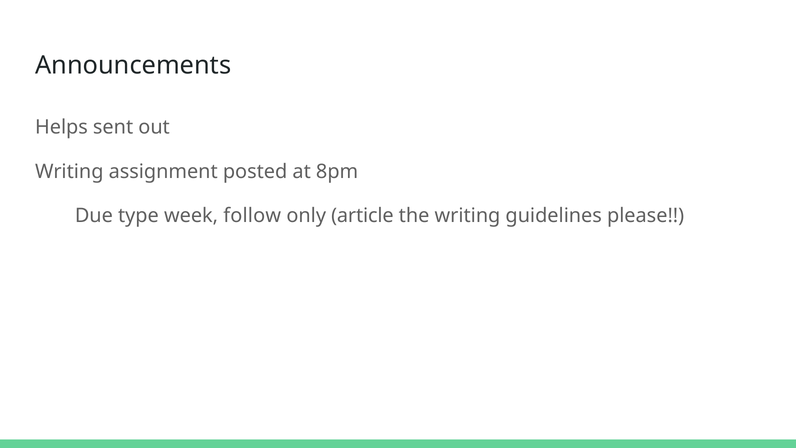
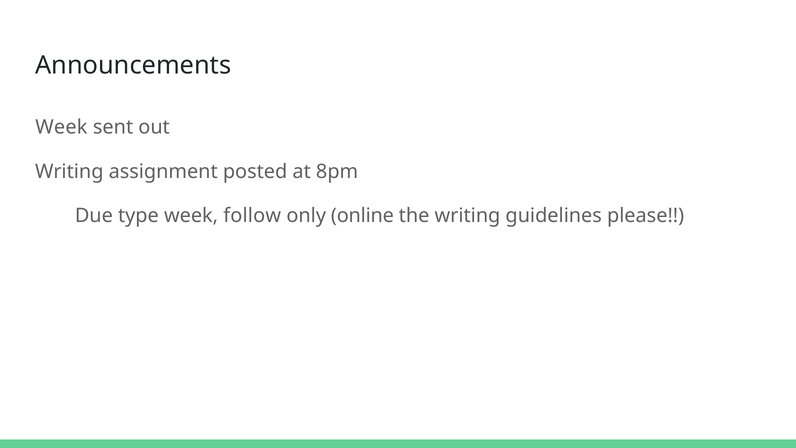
Helps at (61, 127): Helps -> Week
article: article -> online
